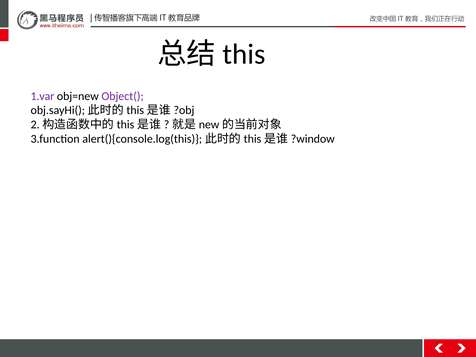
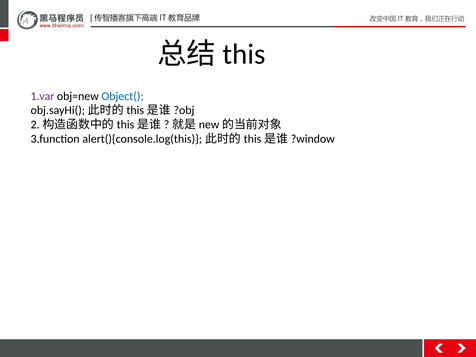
Object( colour: purple -> blue
